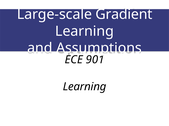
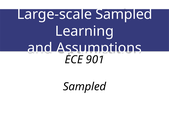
Large-scale Gradient: Gradient -> Sampled
Learning at (85, 87): Learning -> Sampled
